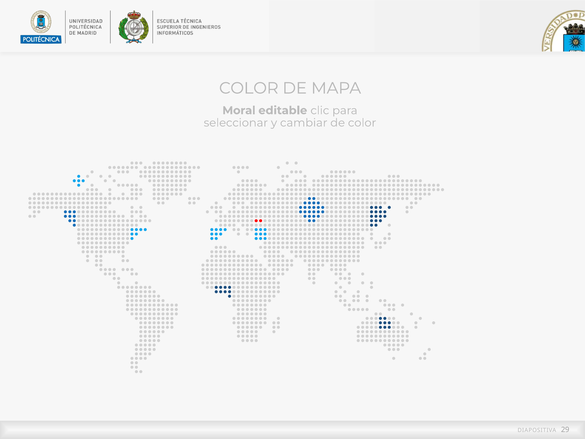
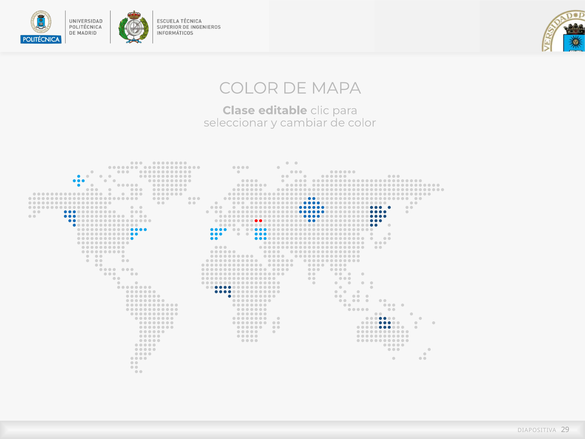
Moral: Moral -> Clase
